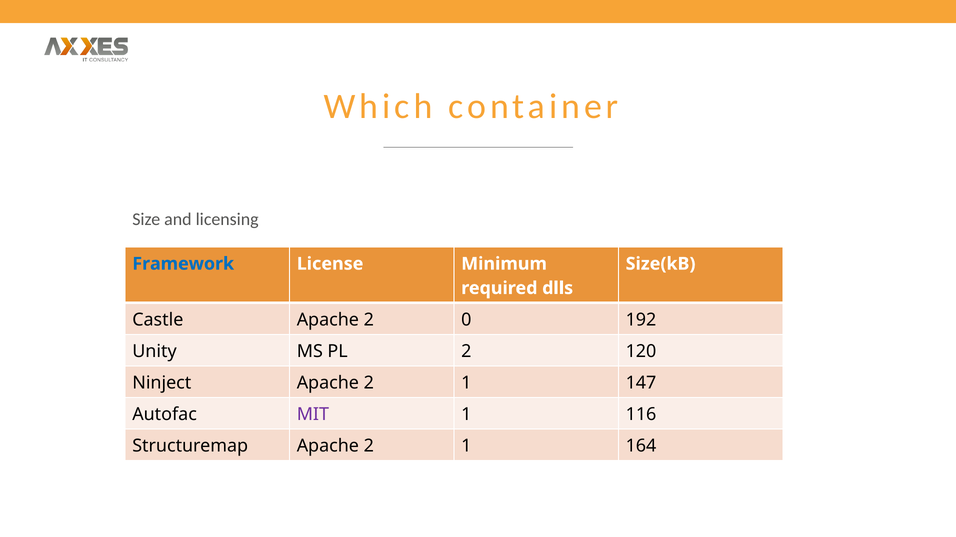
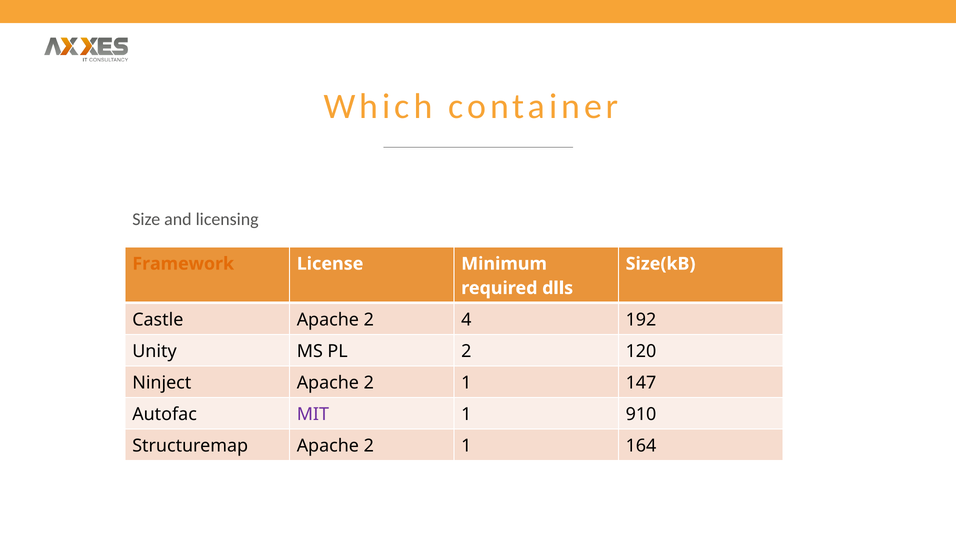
Framework colour: blue -> orange
0: 0 -> 4
116: 116 -> 910
